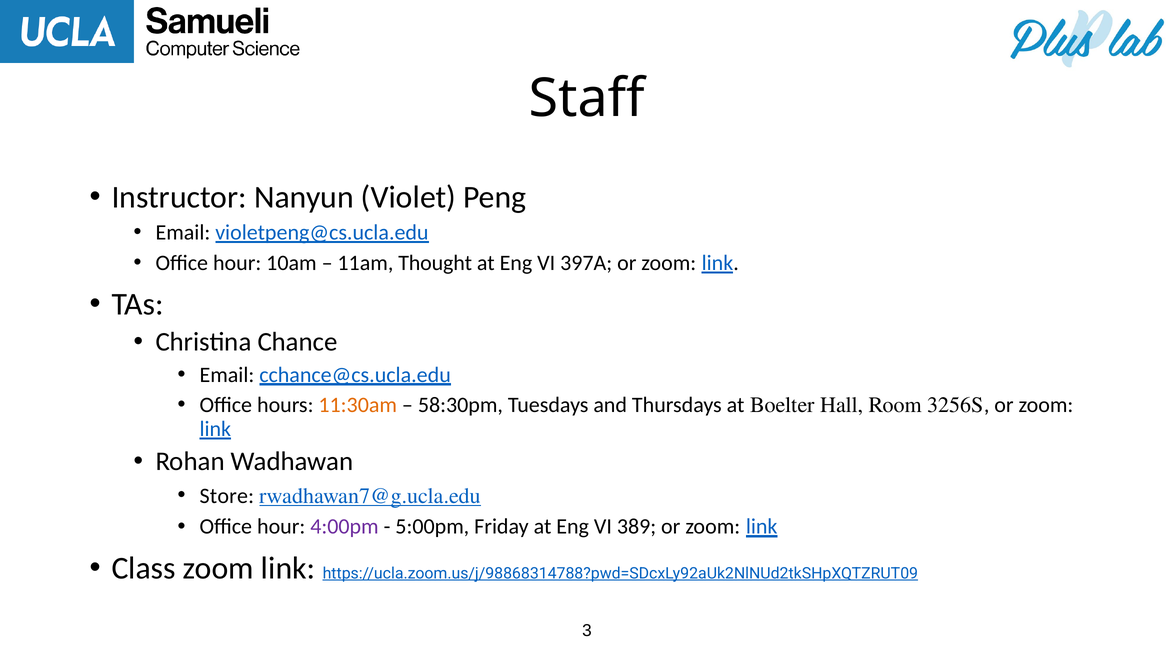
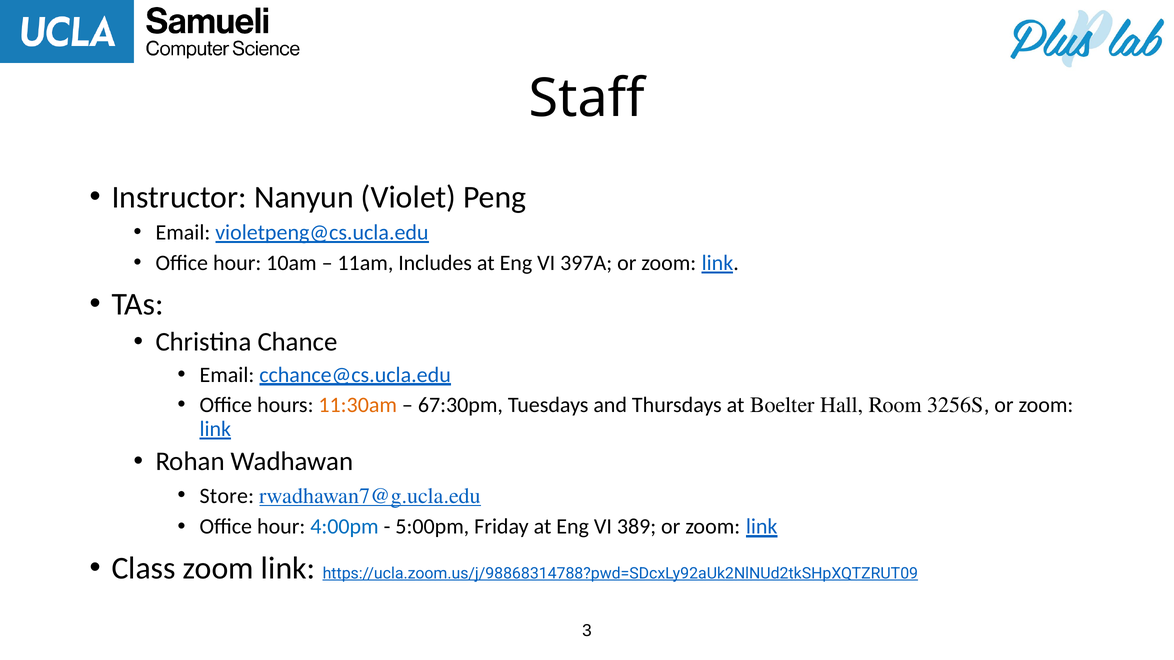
Thought: Thought -> Includes
58:30pm: 58:30pm -> 67:30pm
4:00pm colour: purple -> blue
